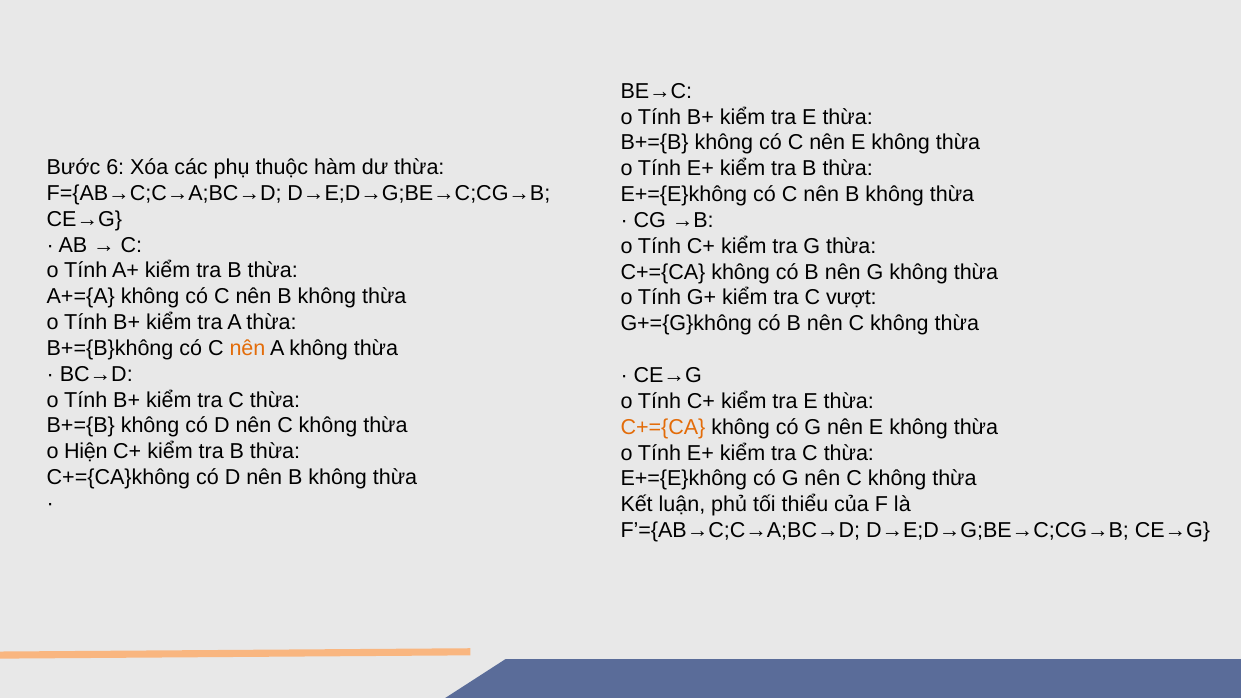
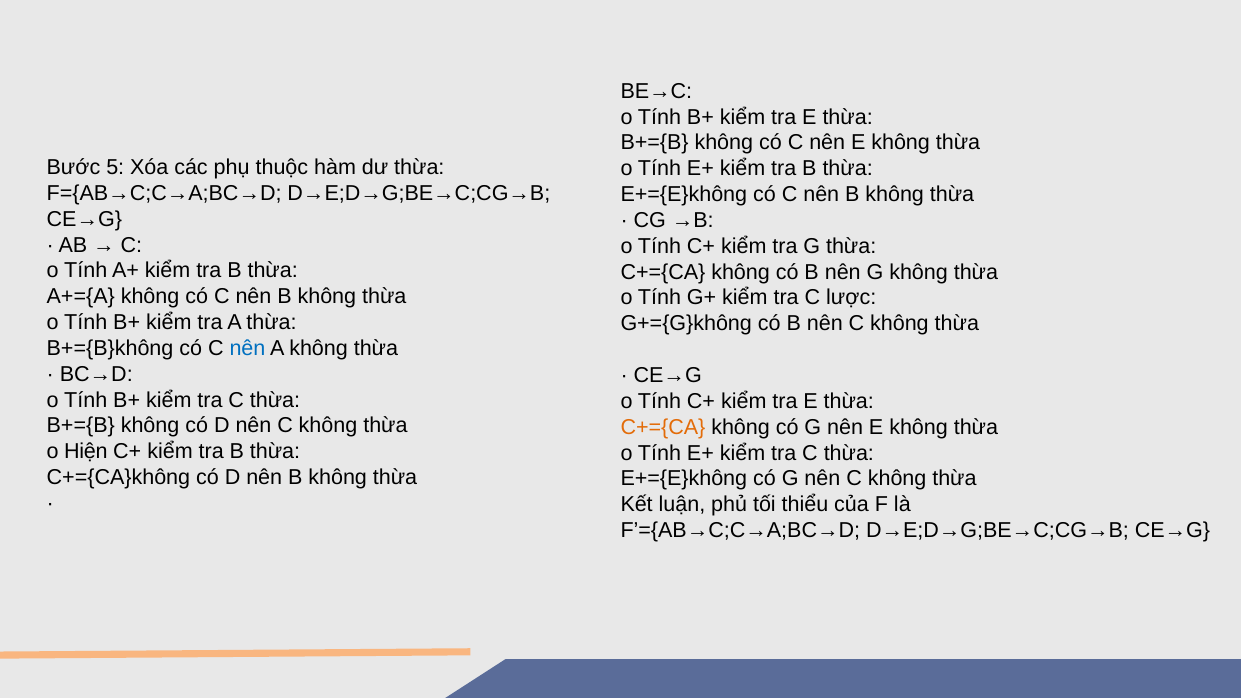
6: 6 -> 5
vượt: vượt -> lược
nên at (247, 348) colour: orange -> blue
